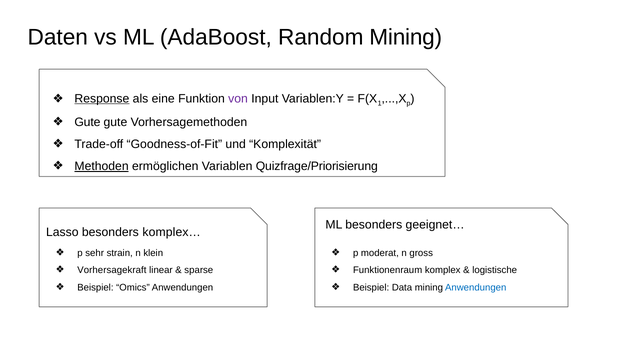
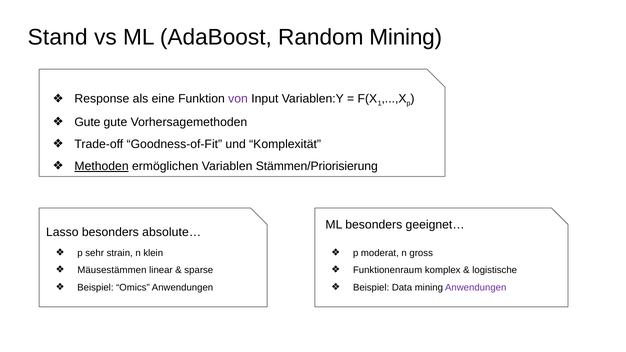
Daten: Daten -> Stand
Response underline: present -> none
Quizfrage/Priorisierung: Quizfrage/Priorisierung -> Stämmen/Priorisierung
komplex…: komplex… -> absolute…
Vorhersagekraft: Vorhersagekraft -> Mäusestämmen
Anwendungen at (476, 288) colour: blue -> purple
